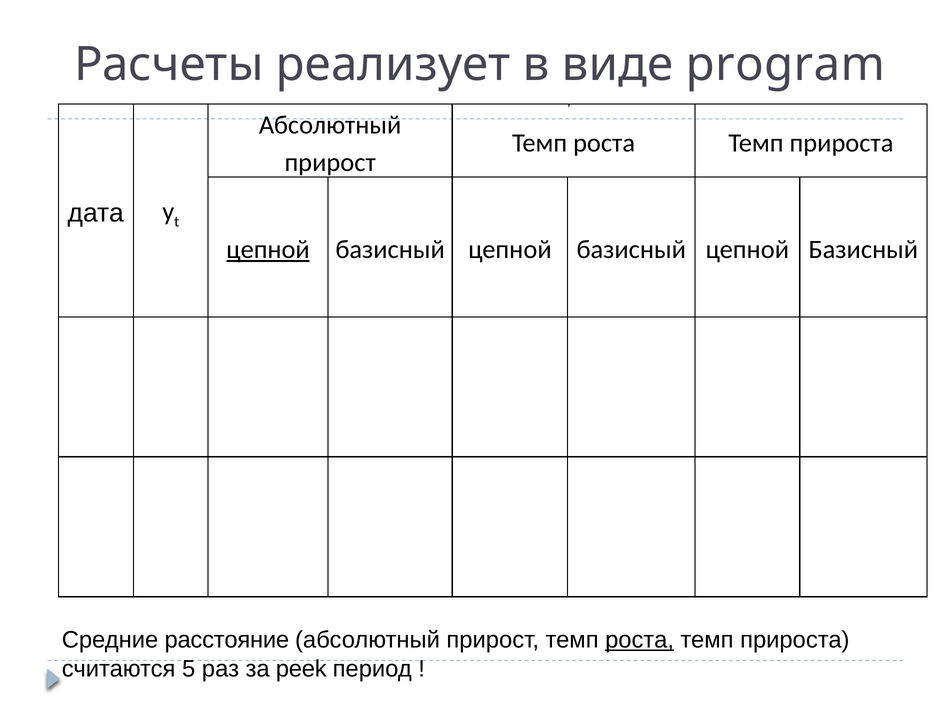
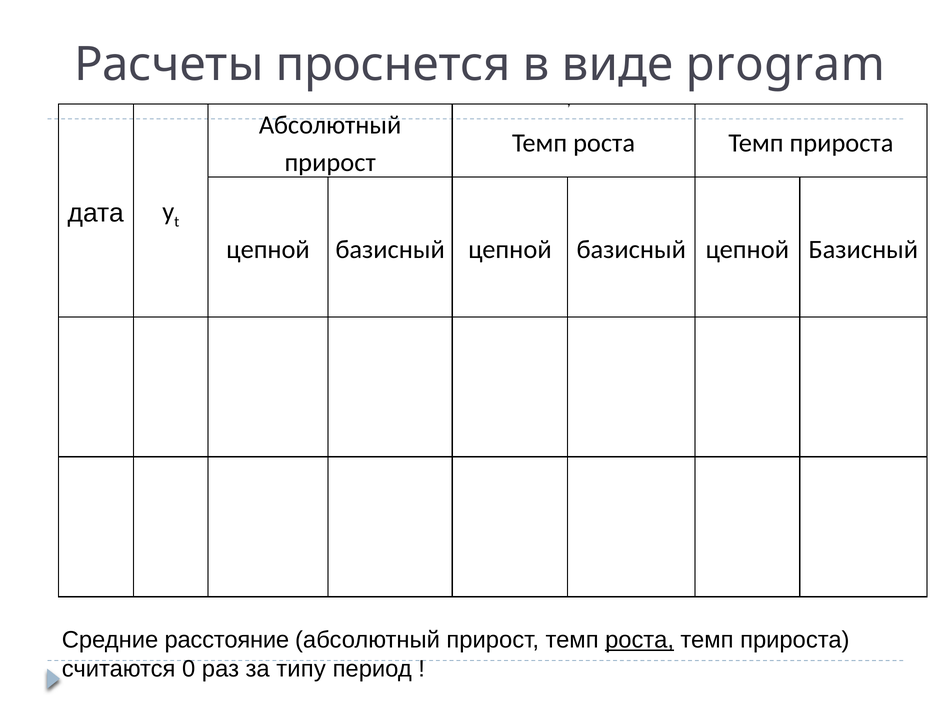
реализует: реализует -> проснется
цепной at (268, 250) underline: present -> none
5: 5 -> 0
peek: peek -> типу
